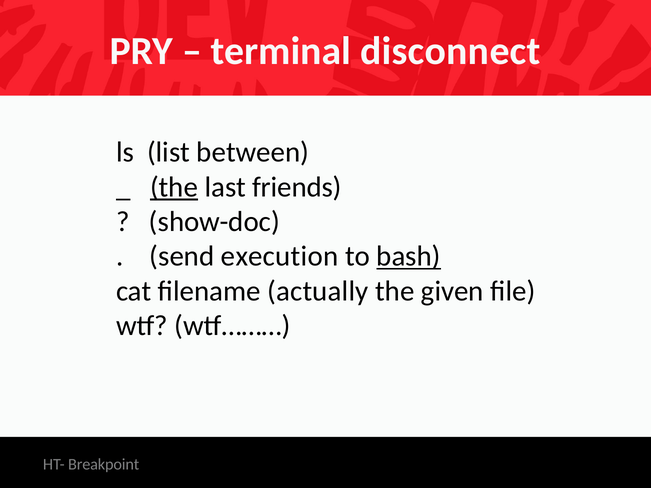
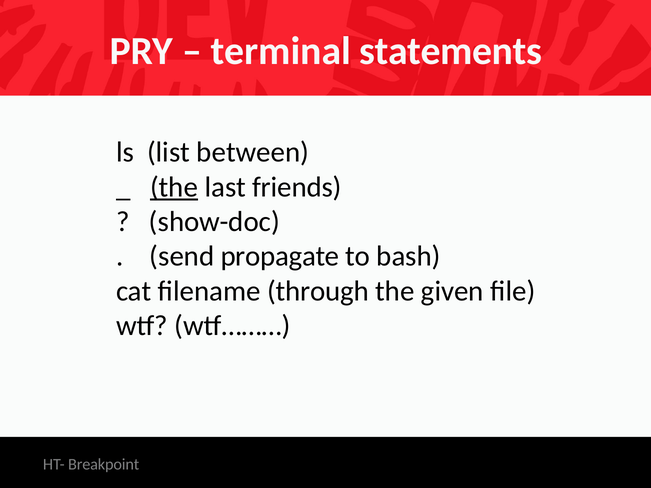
disconnect: disconnect -> statements
execution: execution -> propagate
bash underline: present -> none
actually: actually -> through
